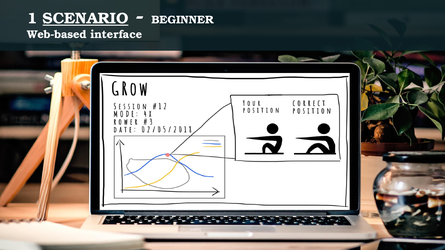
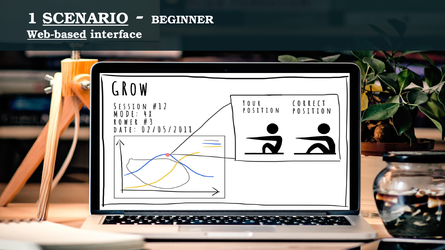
Web-based underline: none -> present
